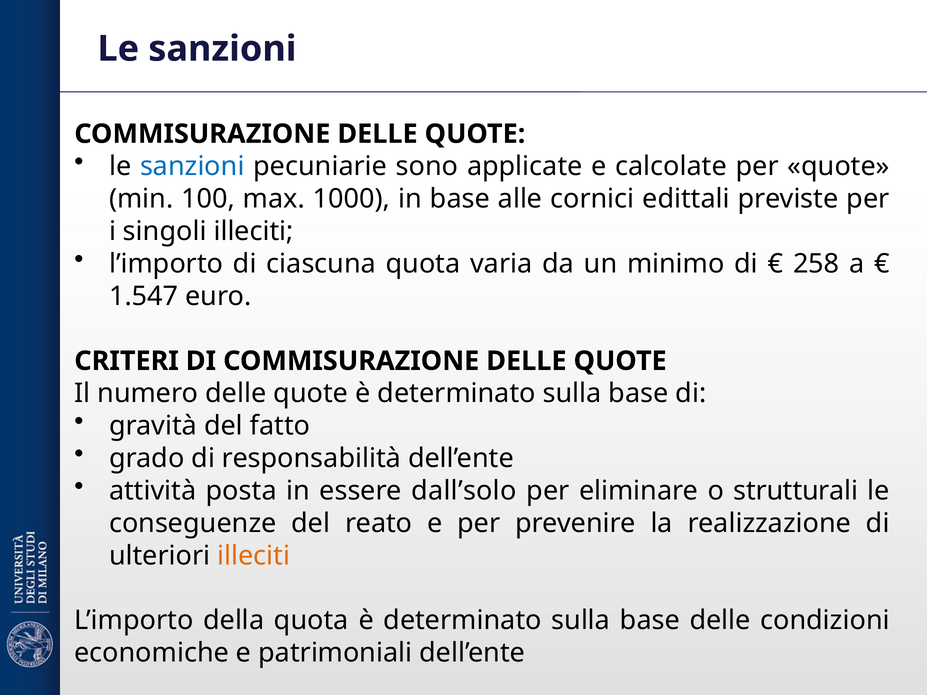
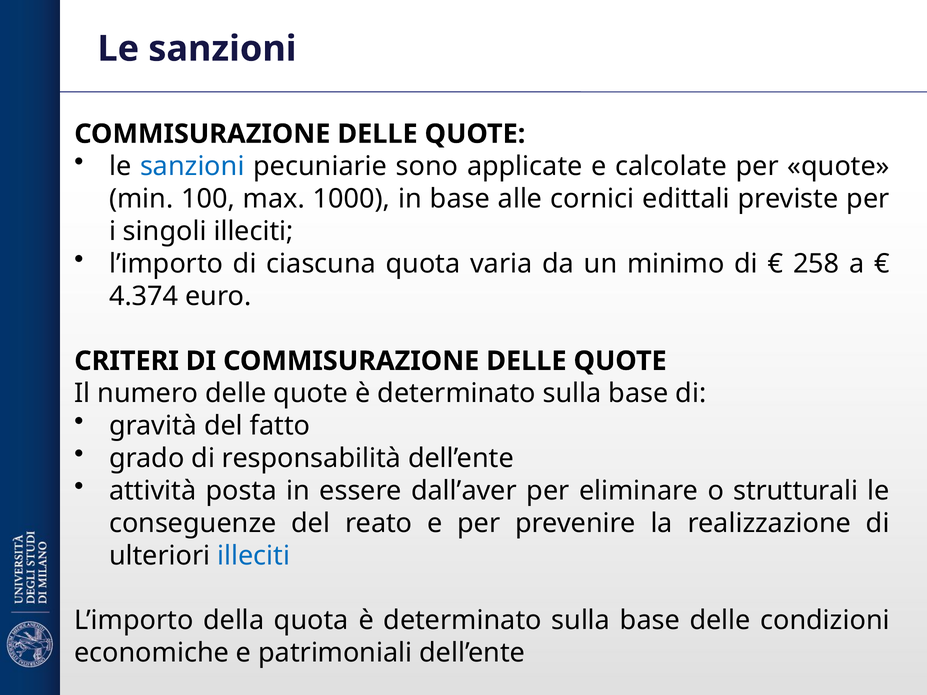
1.547: 1.547 -> 4.374
dall’solo: dall’solo -> dall’aver
illeciti at (254, 556) colour: orange -> blue
